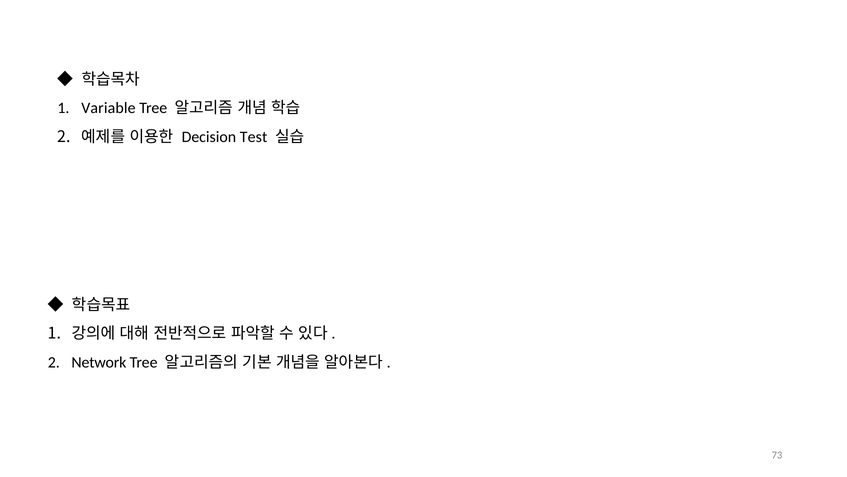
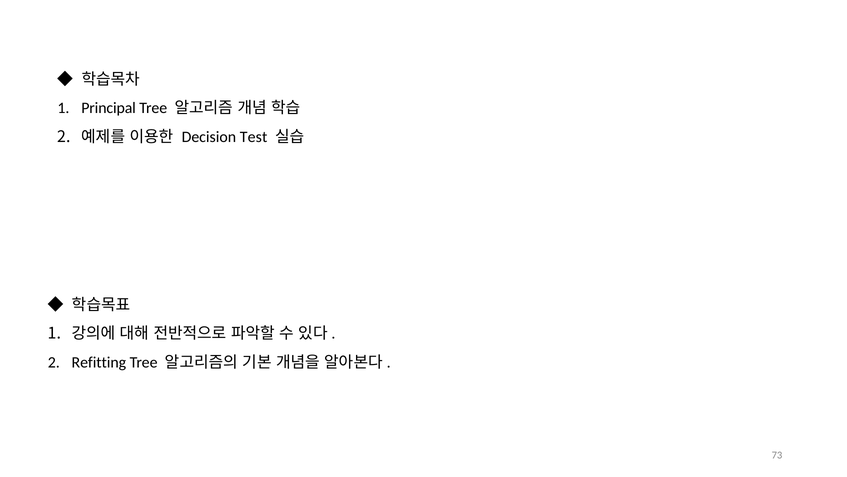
Variable: Variable -> Principal
Network: Network -> Refitting
